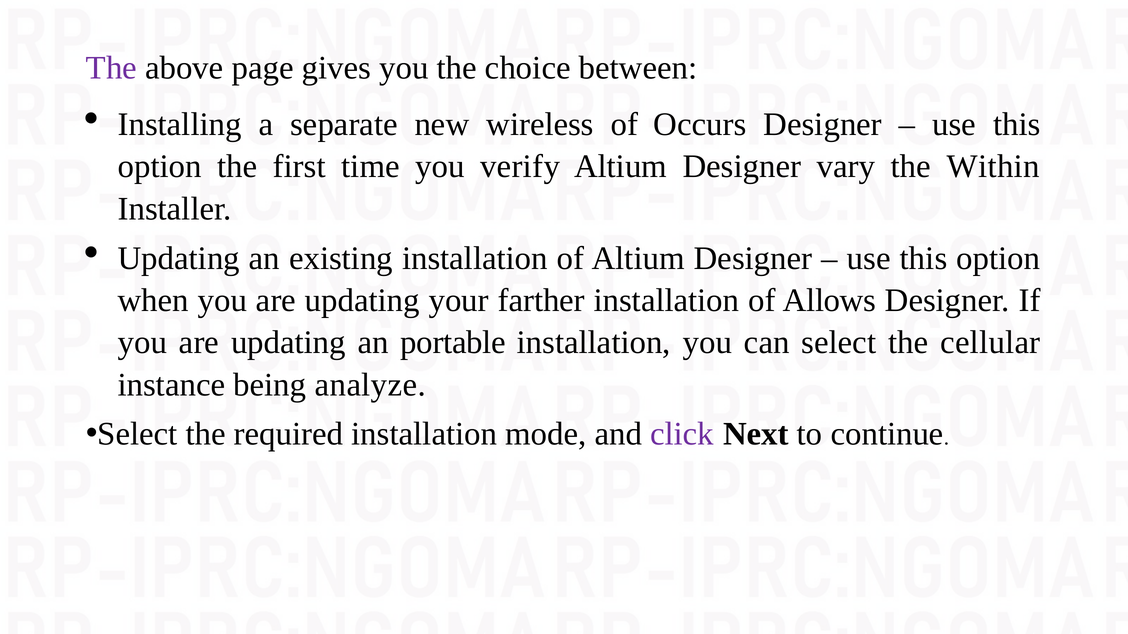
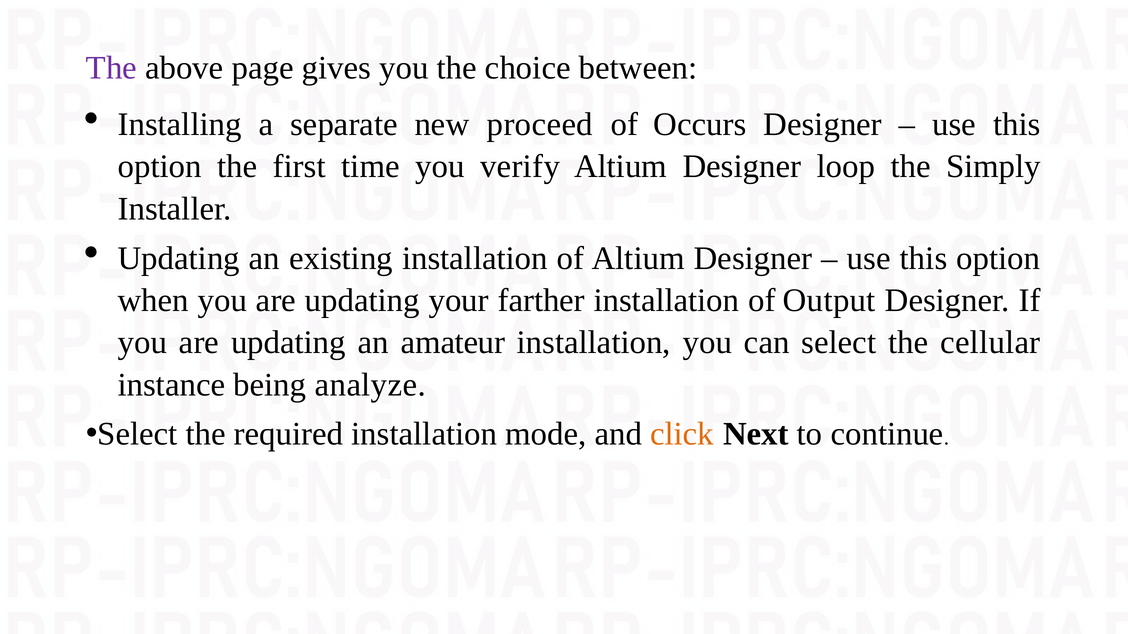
wireless: wireless -> proceed
vary: vary -> loop
Within: Within -> Simply
Allows: Allows -> Output
portable: portable -> amateur
click colour: purple -> orange
